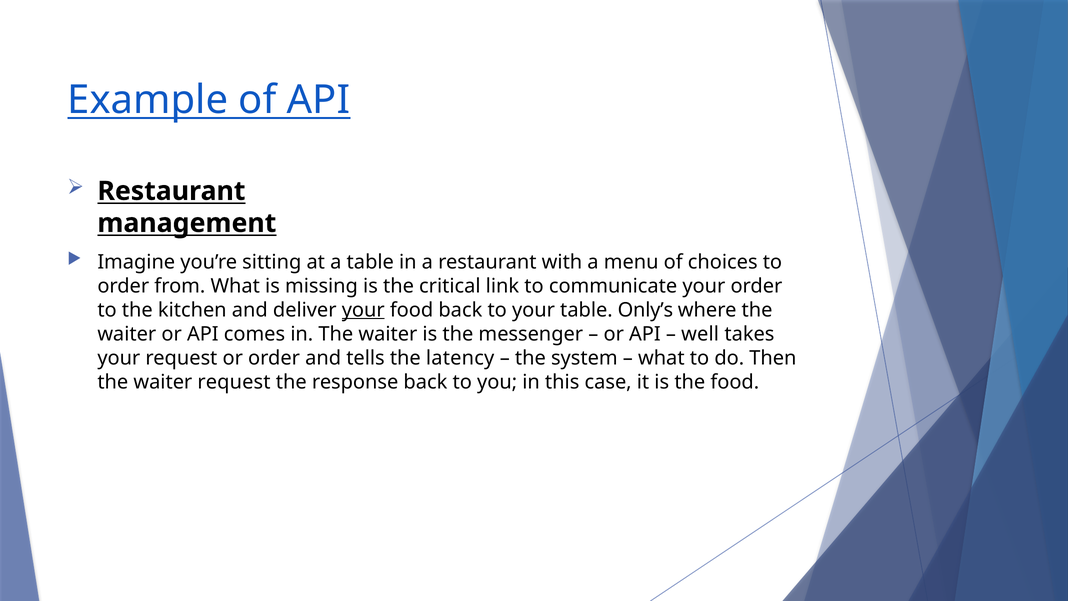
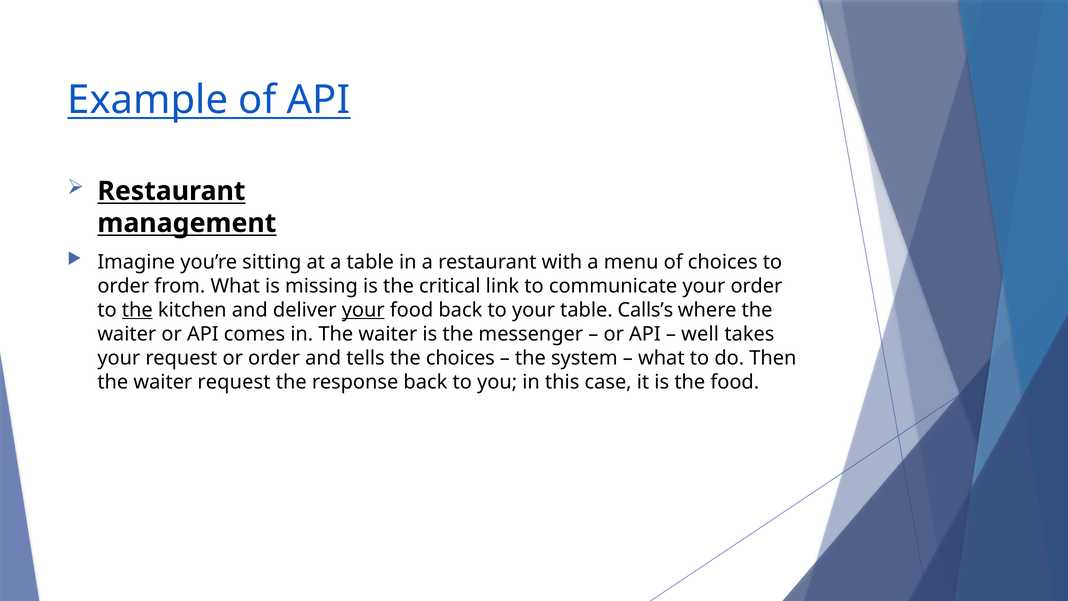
the at (137, 310) underline: none -> present
Only’s: Only’s -> Calls’s
the latency: latency -> choices
